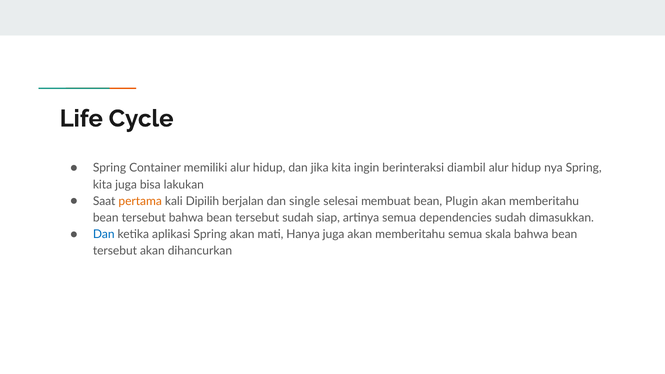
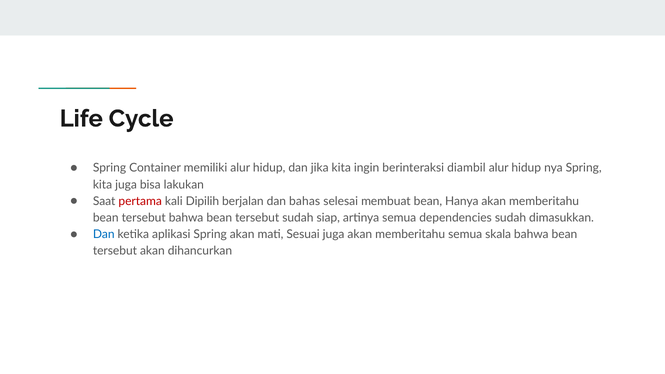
pertama colour: orange -> red
single: single -> bahas
Plugin: Plugin -> Hanya
Hanya: Hanya -> Sesuai
